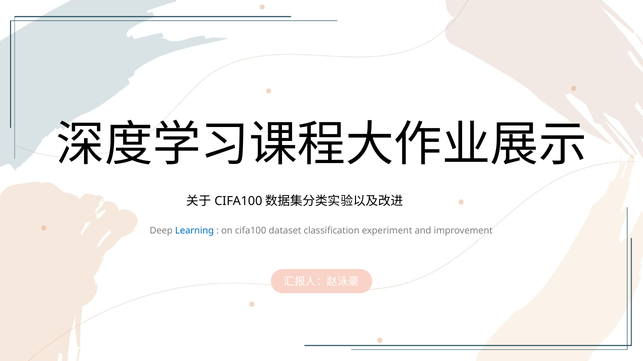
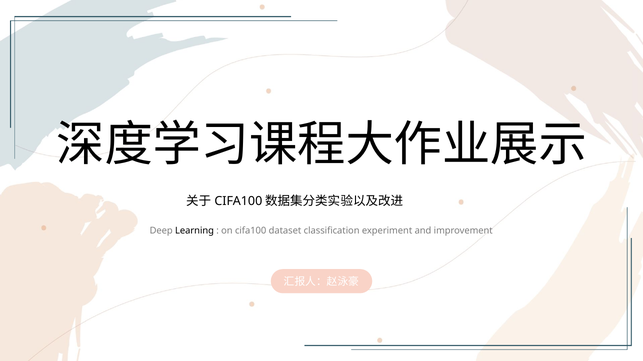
Learning colour: blue -> black
